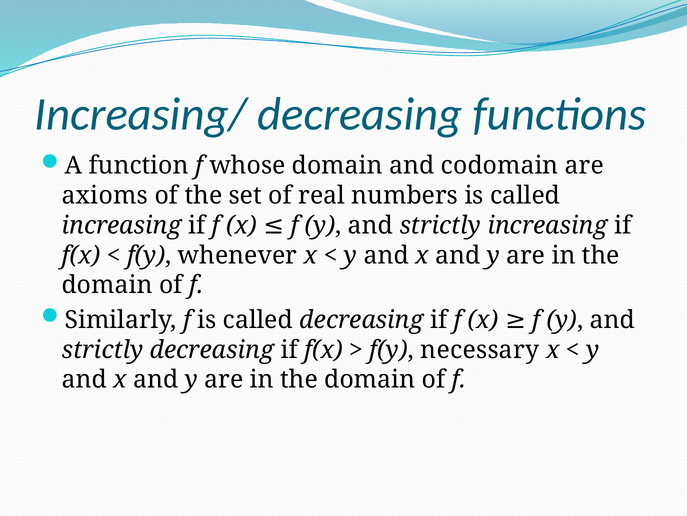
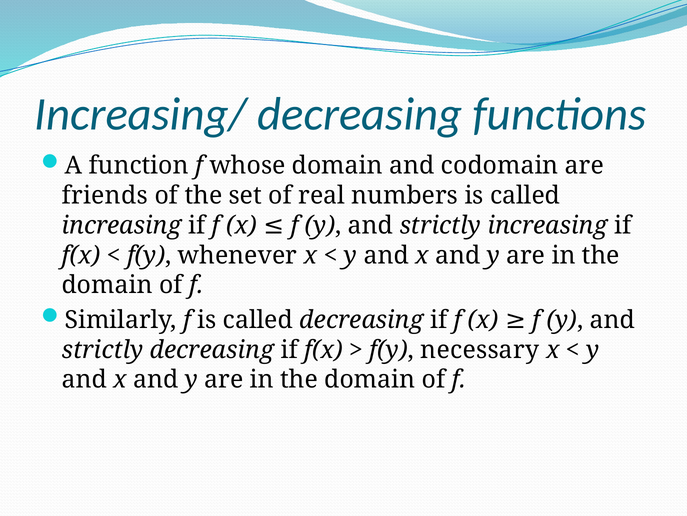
axioms: axioms -> friends
